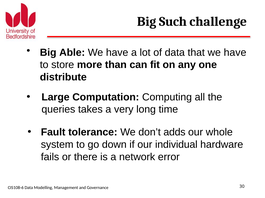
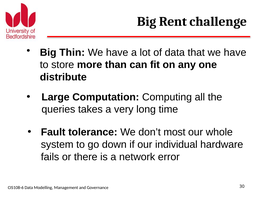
Such: Such -> Rent
Able: Able -> Thin
adds: adds -> most
